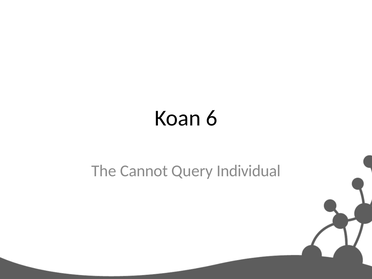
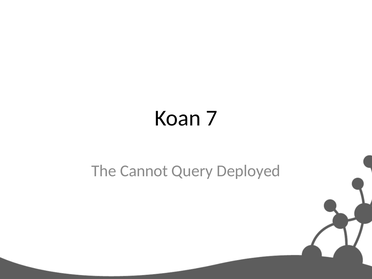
6: 6 -> 7
Individual: Individual -> Deployed
